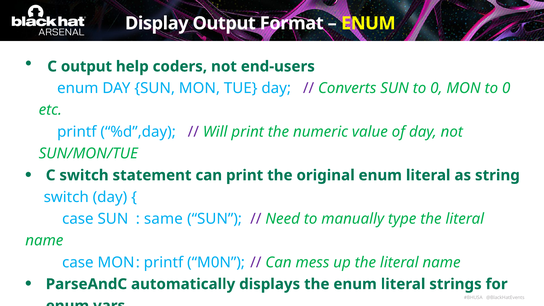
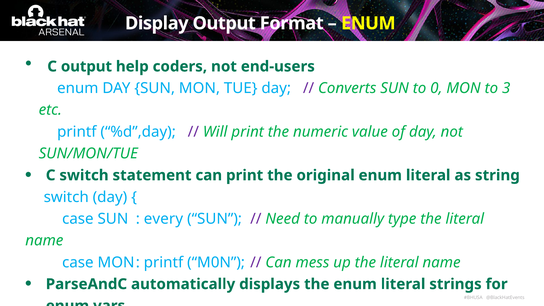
MON to 0: 0 -> 3
same: same -> every
